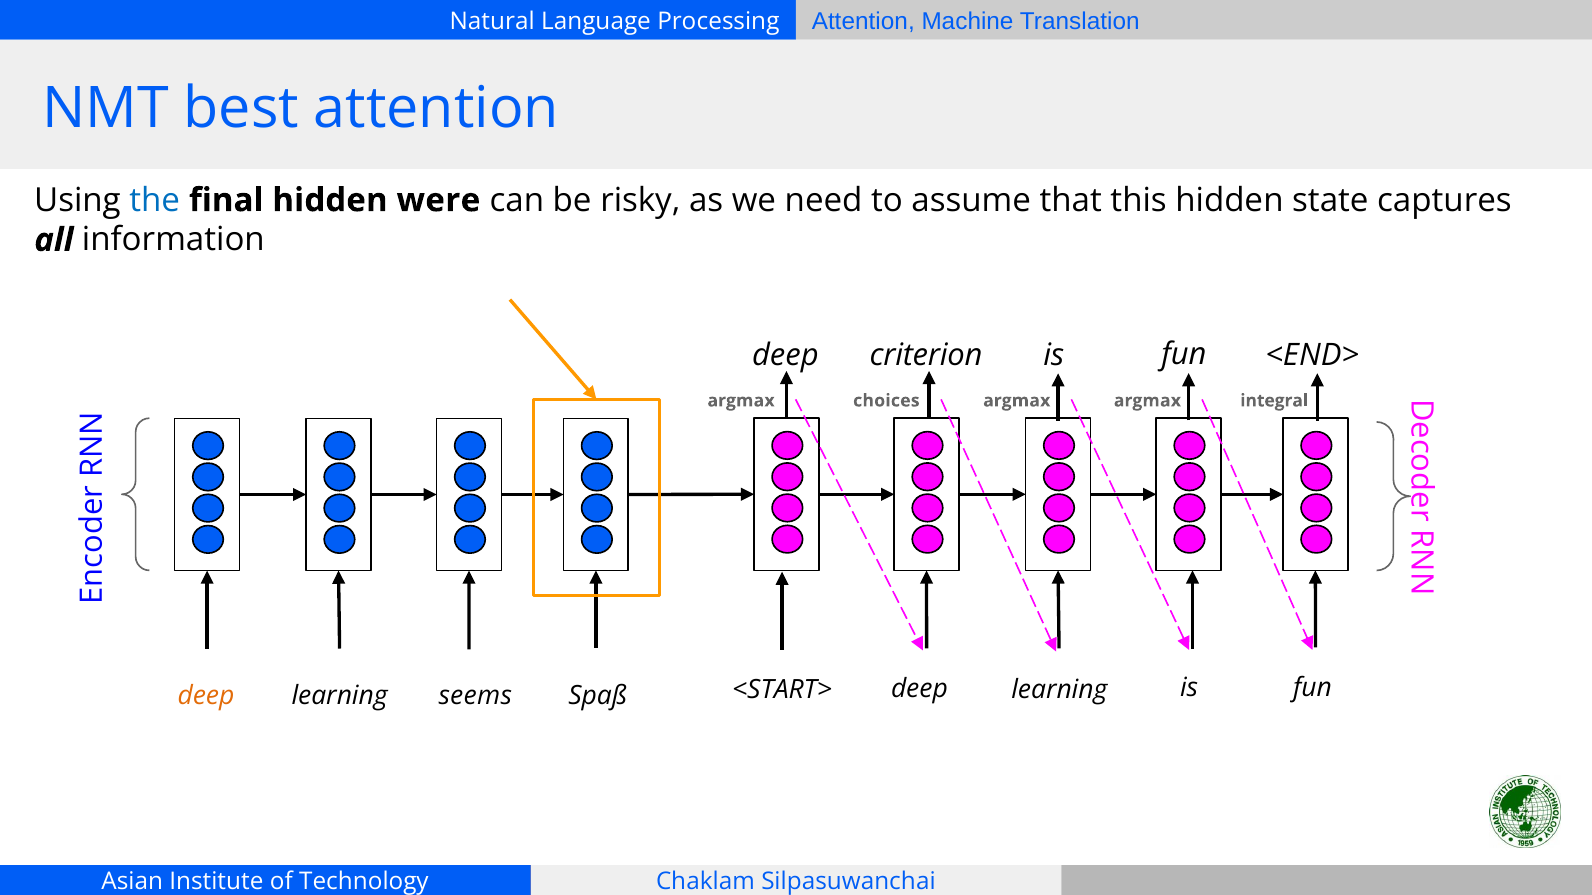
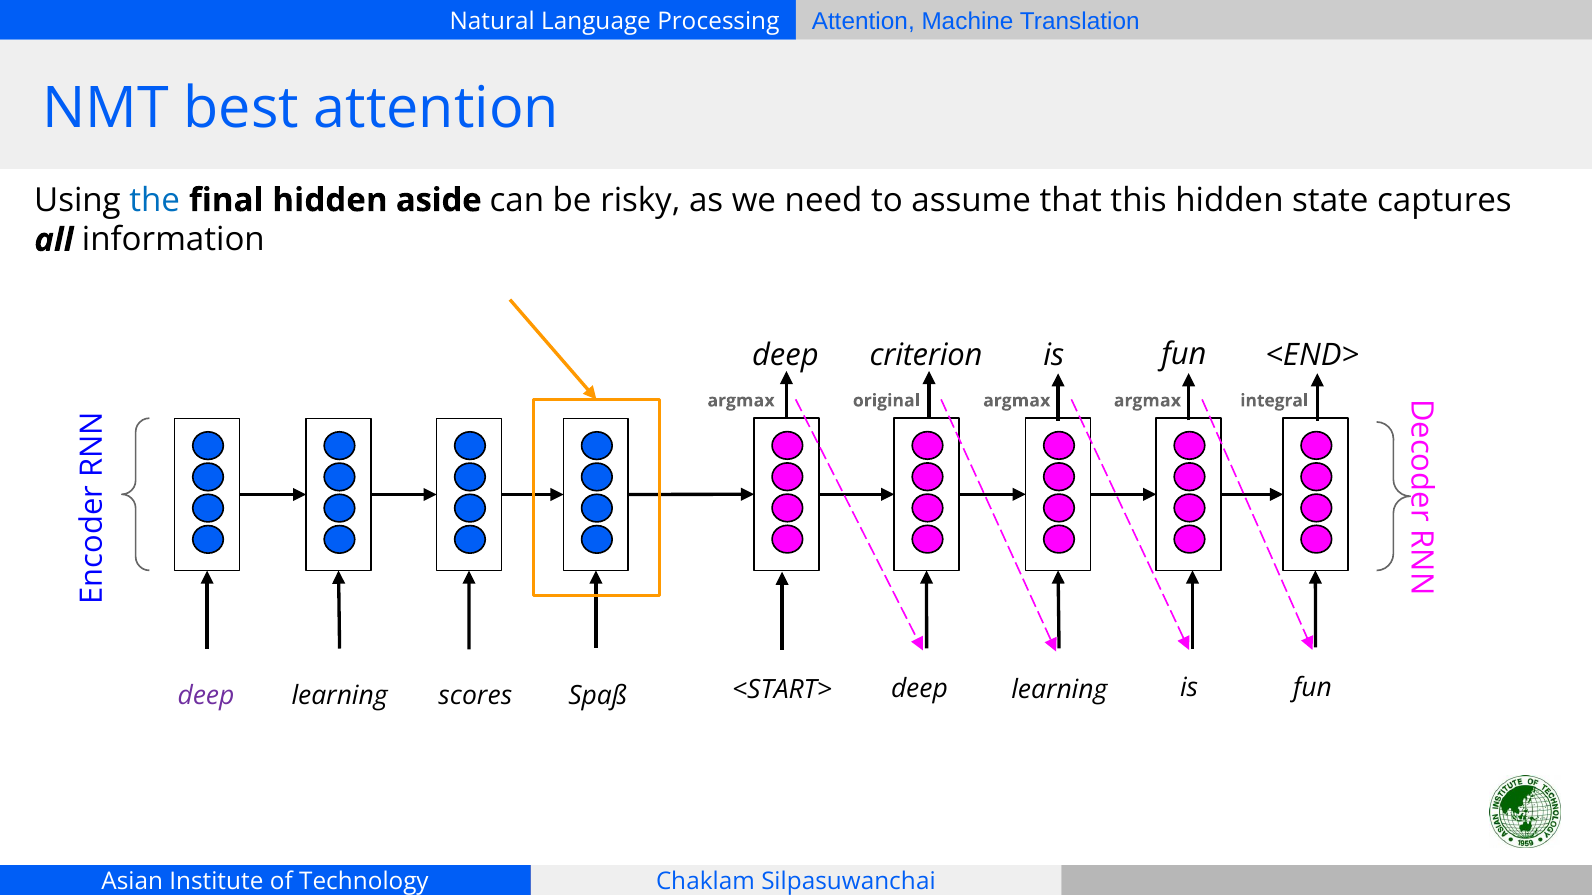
were: were -> aside
choices: choices -> original
deep at (206, 696) colour: orange -> purple
seems: seems -> scores
